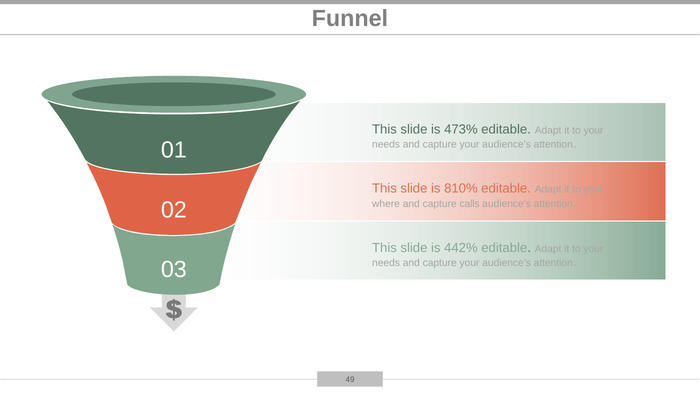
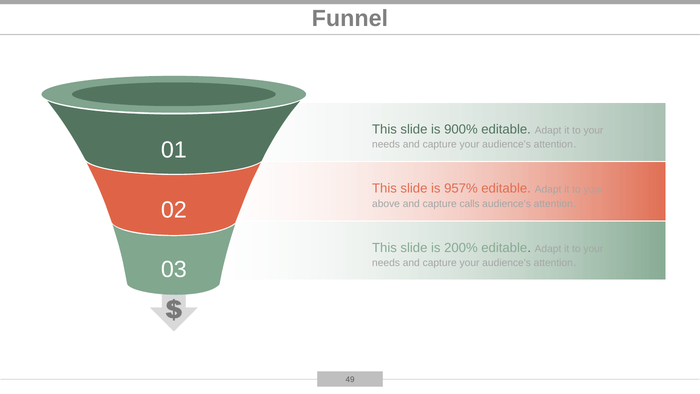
473%: 473% -> 900%
810%: 810% -> 957%
where: where -> above
442%: 442% -> 200%
